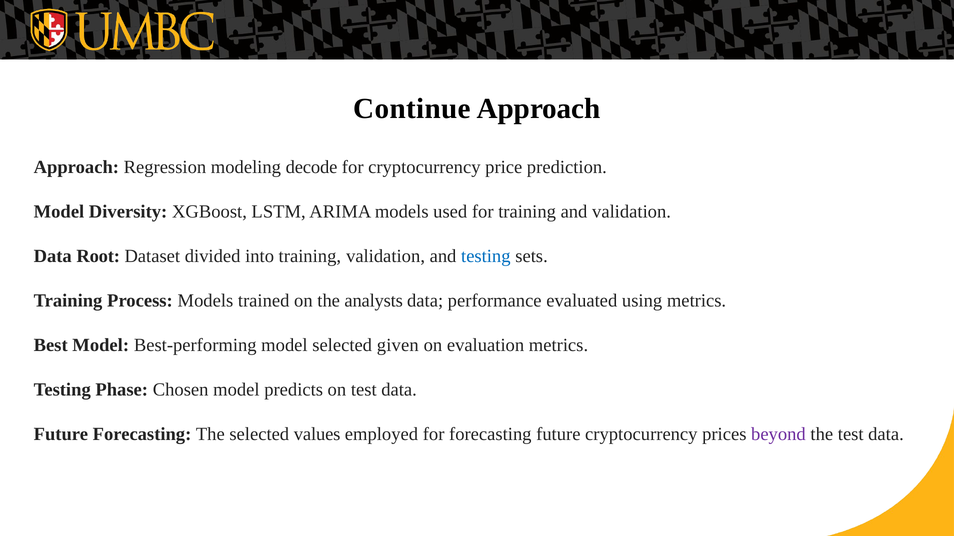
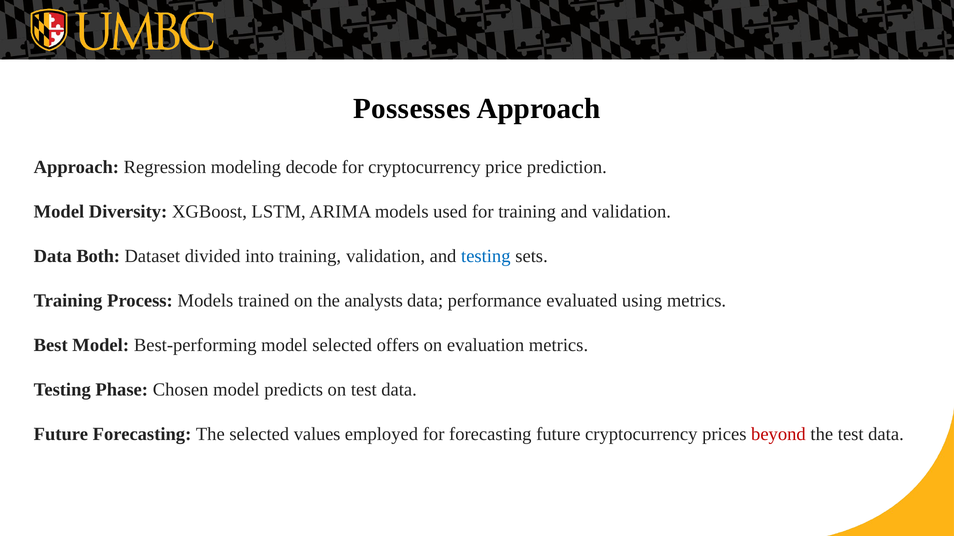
Continue: Continue -> Possesses
Root: Root -> Both
given: given -> offers
beyond colour: purple -> red
